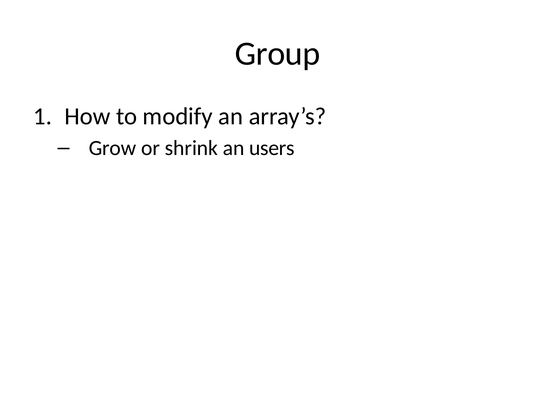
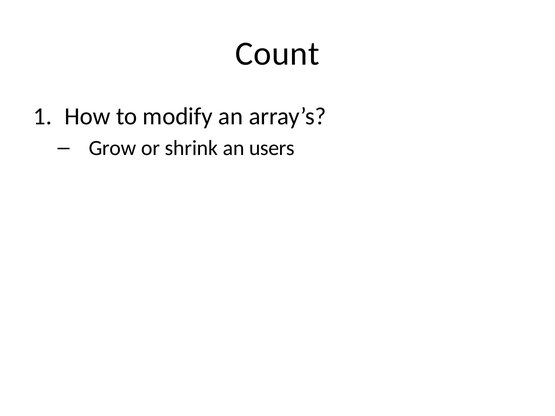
Group: Group -> Count
